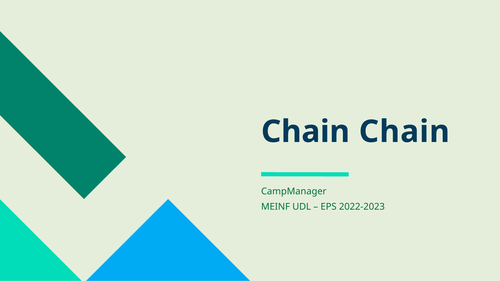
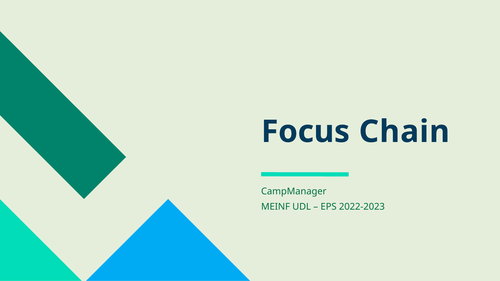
Chain at (305, 132): Chain -> Focus
